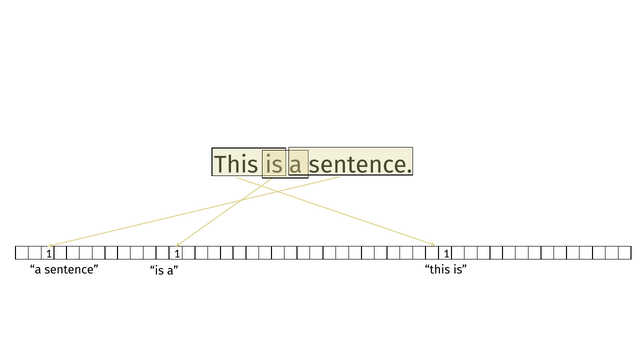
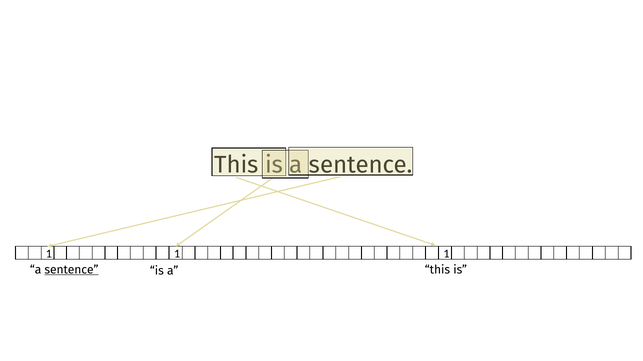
sentence at (71, 270) underline: none -> present
